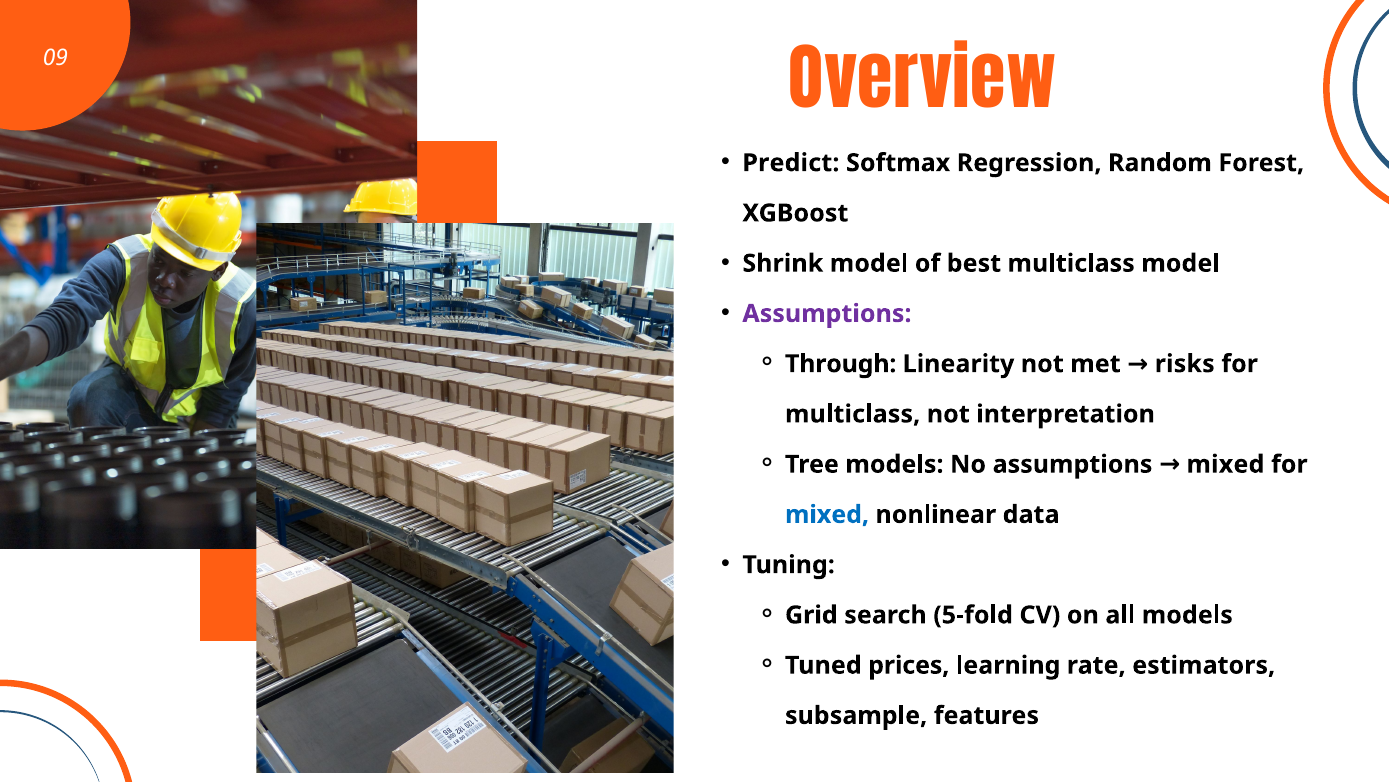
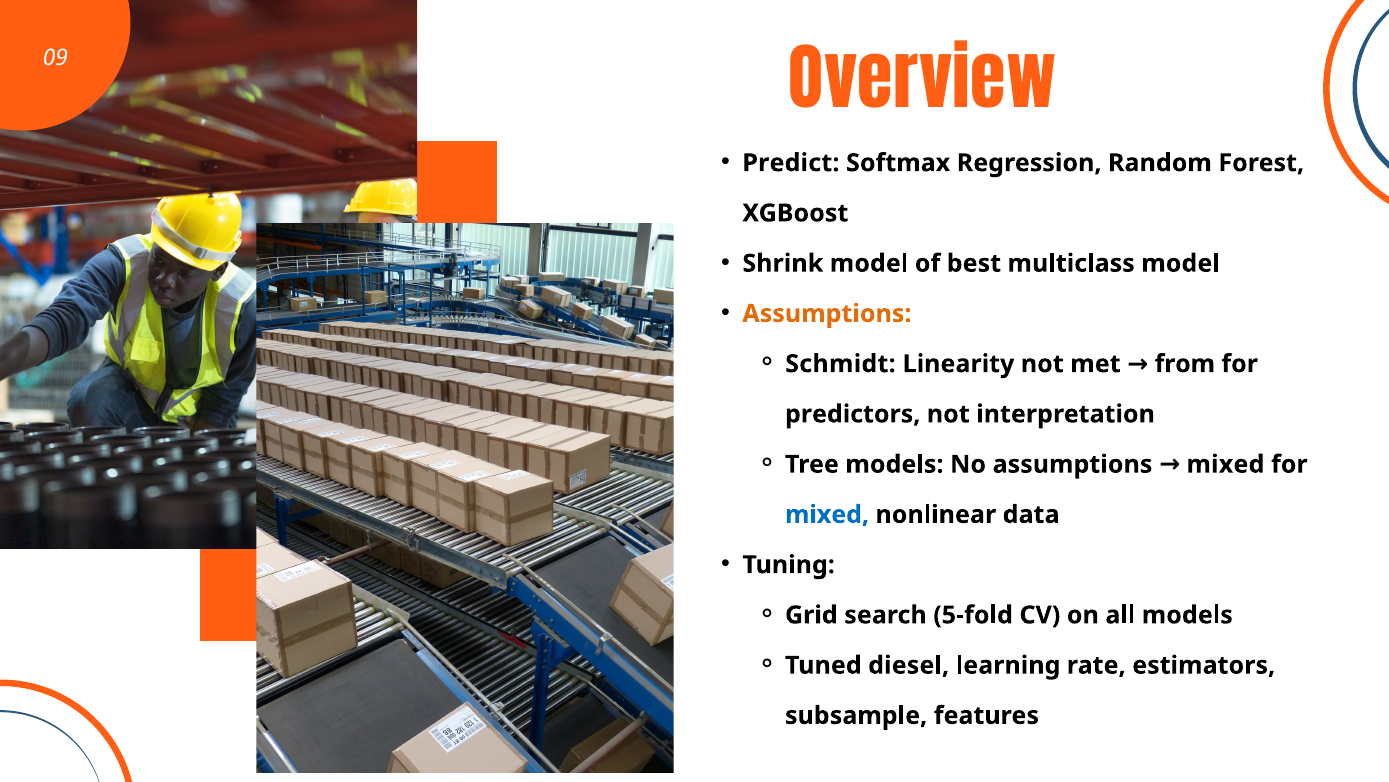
Assumptions at (827, 313) colour: purple -> orange
Through: Through -> Schmidt
risks: risks -> from
multiclass at (853, 414): multiclass -> predictors
prices: prices -> diesel
